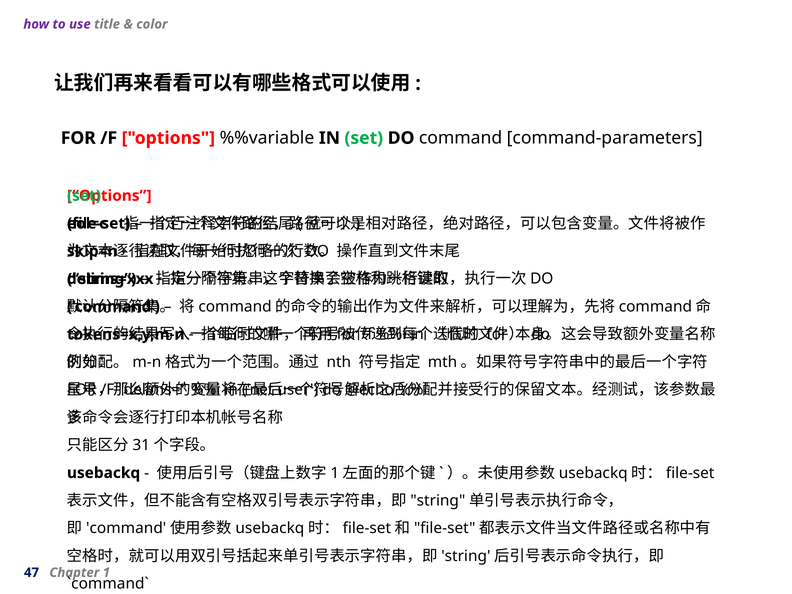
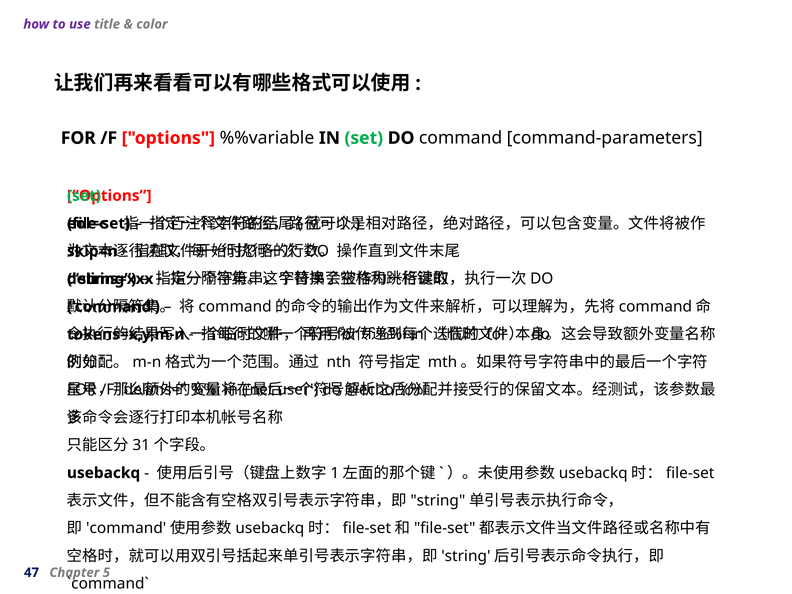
1: 1 -> 5
